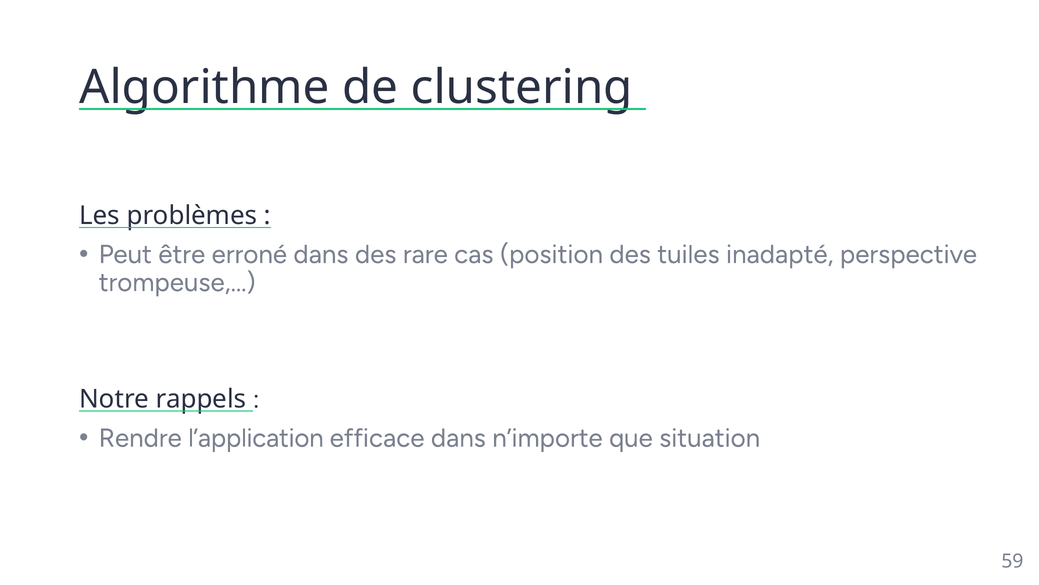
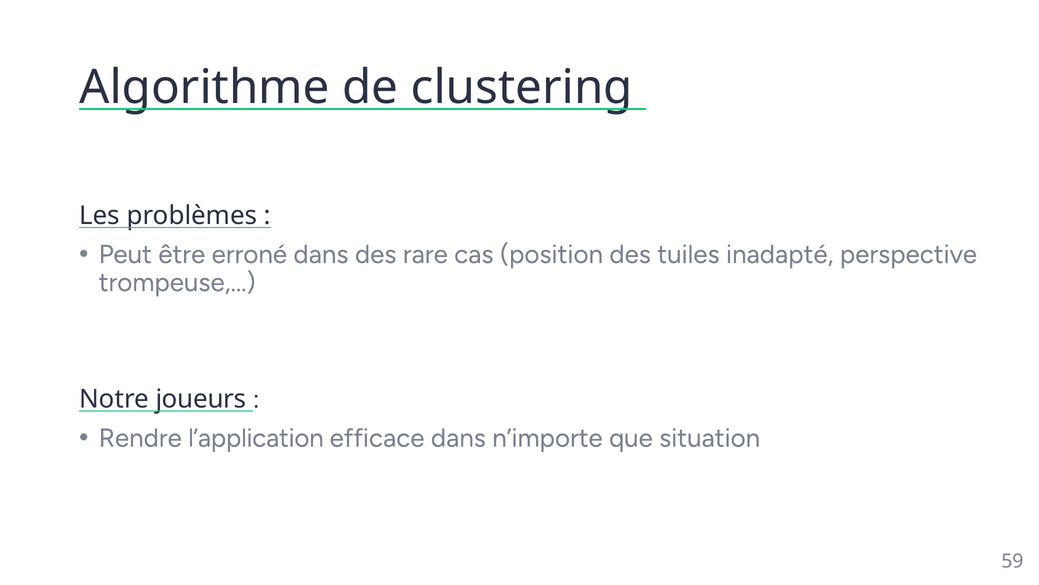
rappels: rappels -> joueurs
